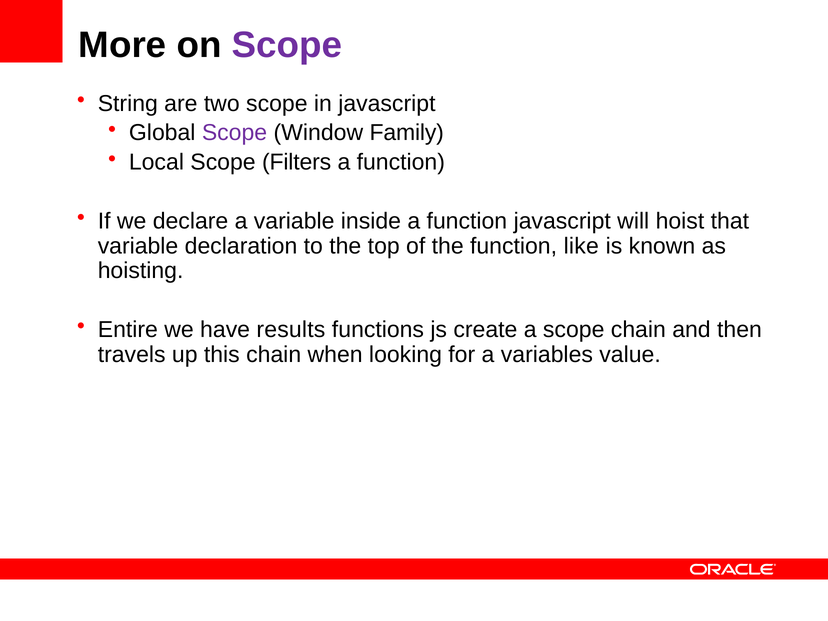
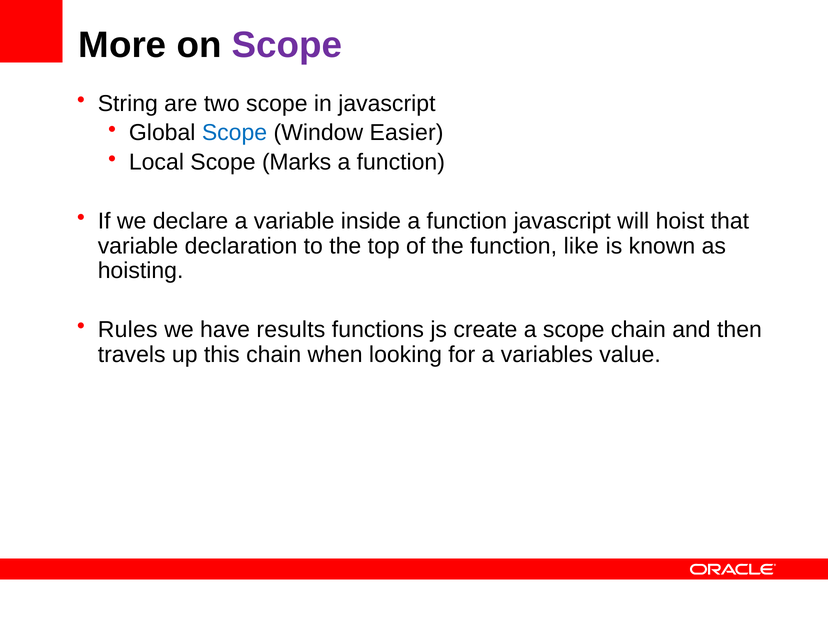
Scope at (235, 133) colour: purple -> blue
Family: Family -> Easier
Filters: Filters -> Marks
Entire: Entire -> Rules
